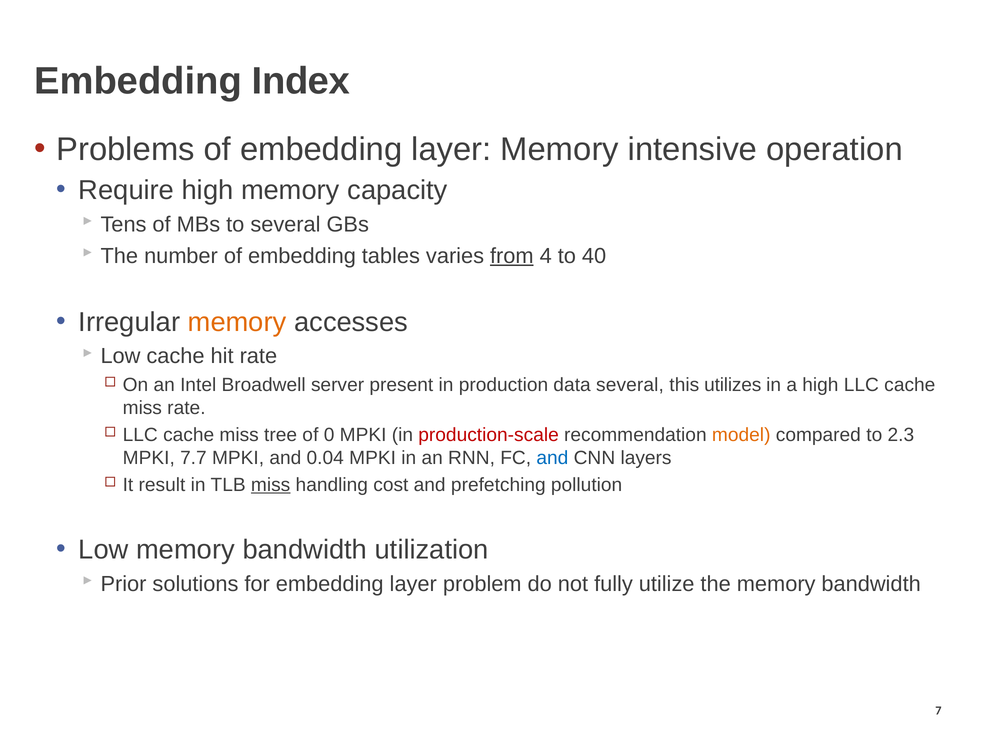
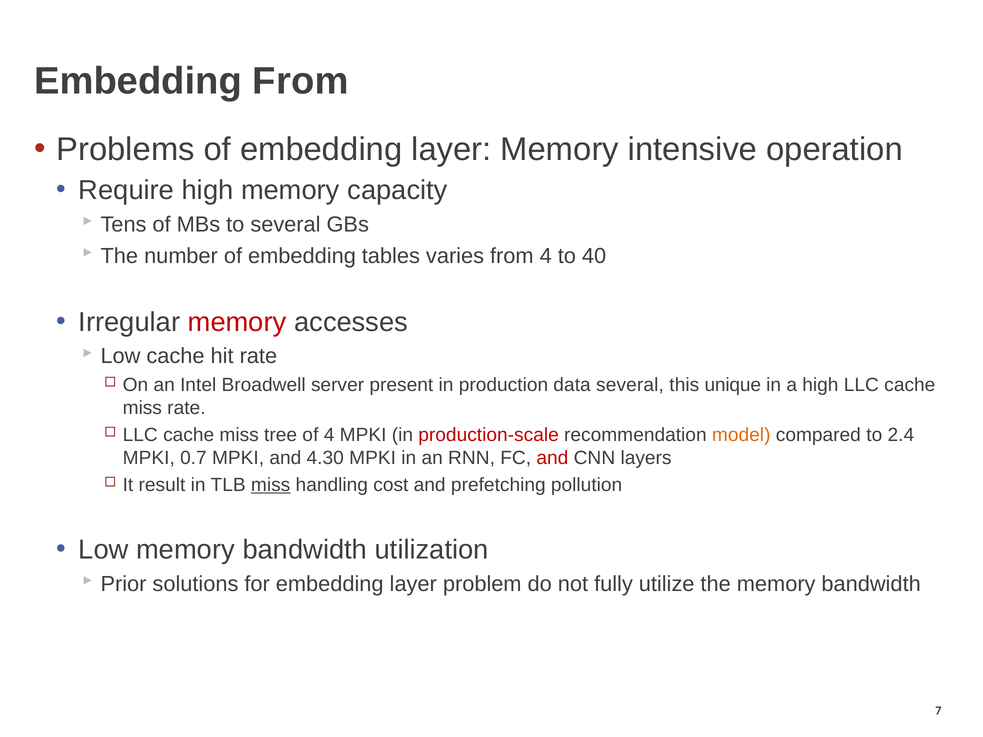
Embedding Index: Index -> From
from at (512, 256) underline: present -> none
memory at (237, 322) colour: orange -> red
utilizes: utilizes -> unique
of 0: 0 -> 4
2.3: 2.3 -> 2.4
7.7: 7.7 -> 0.7
0.04: 0.04 -> 4.30
and at (552, 458) colour: blue -> red
